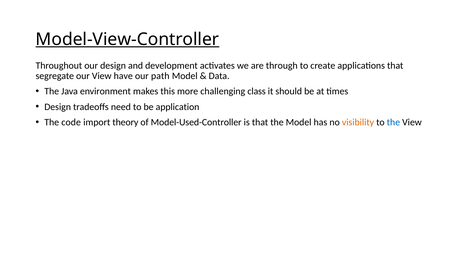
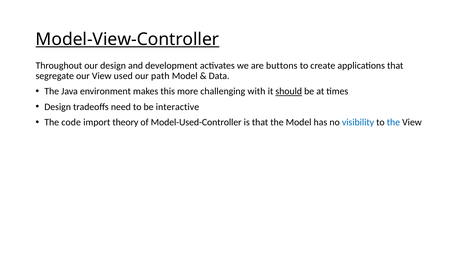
through: through -> buttons
have: have -> used
class: class -> with
should underline: none -> present
application: application -> interactive
visibility colour: orange -> blue
